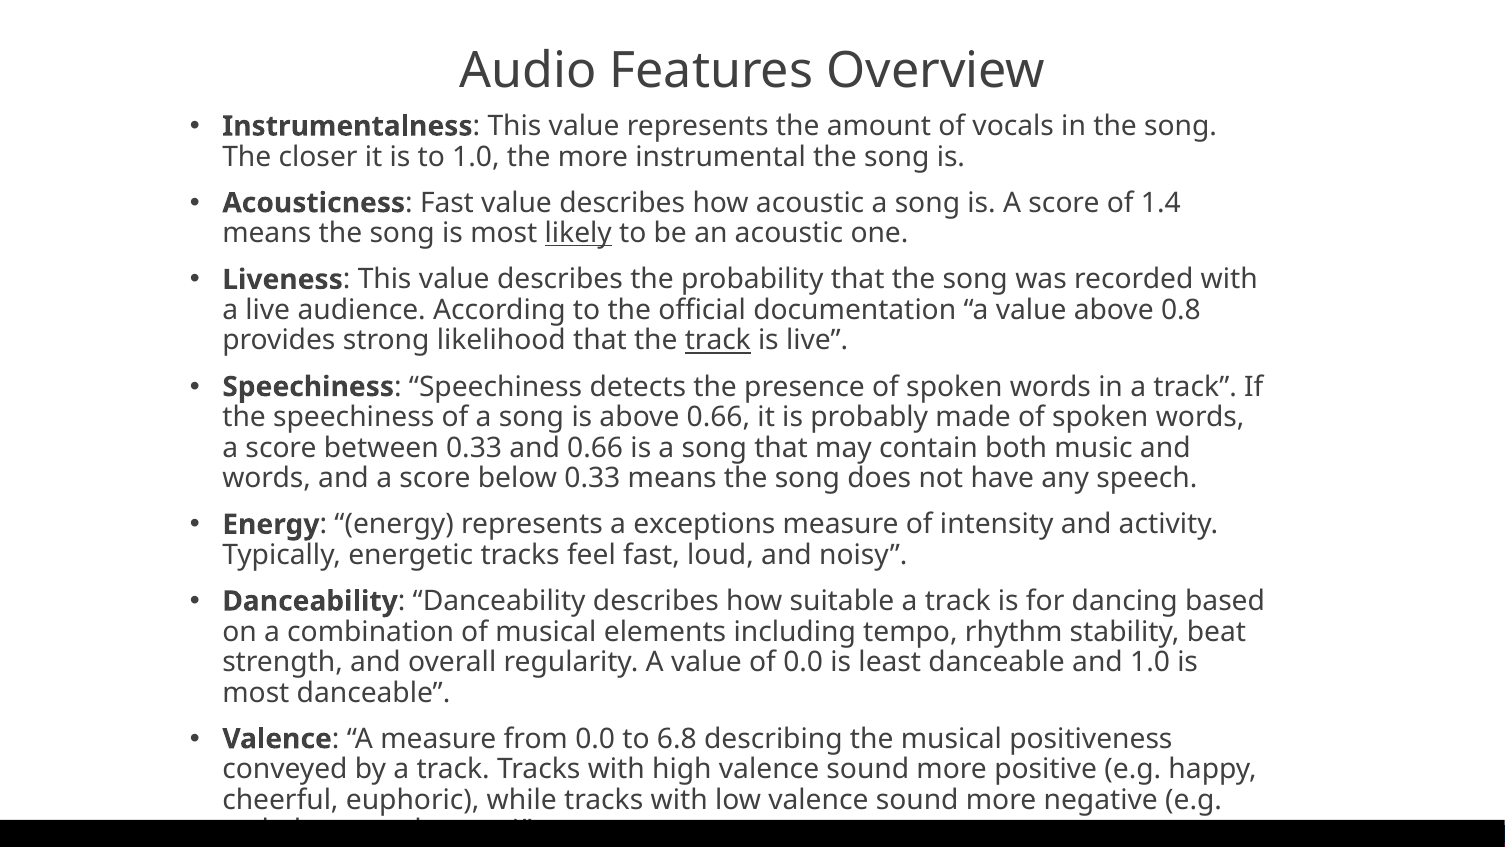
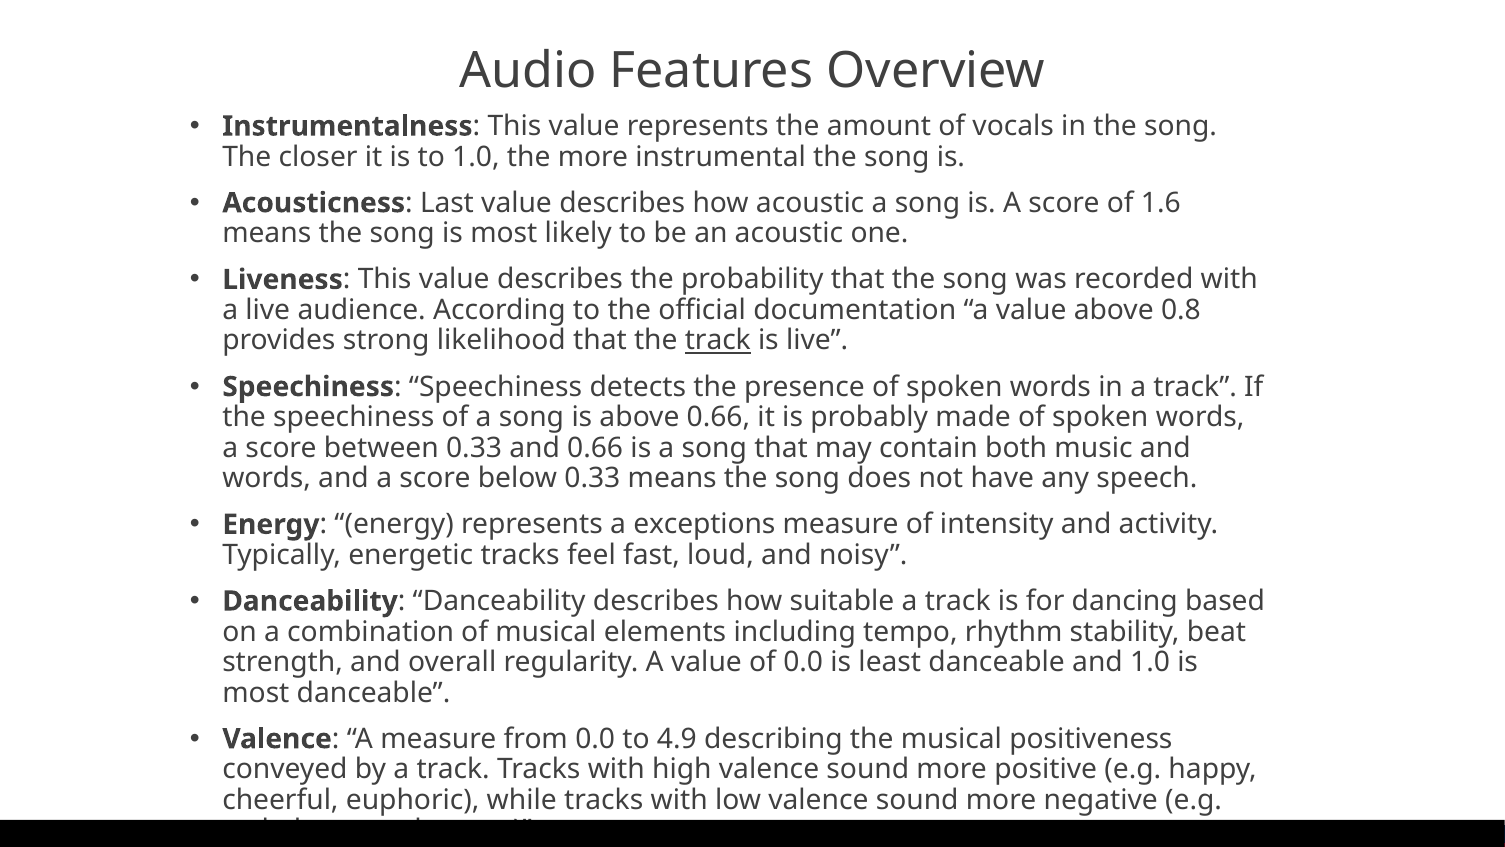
Fast at (447, 203): Fast -> Last
1.4: 1.4 -> 1.6
likely underline: present -> none
6.8: 6.8 -> 4.9
